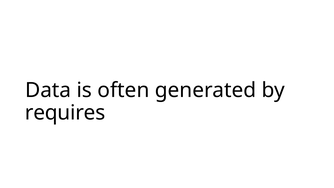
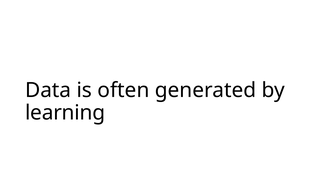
requires: requires -> learning
